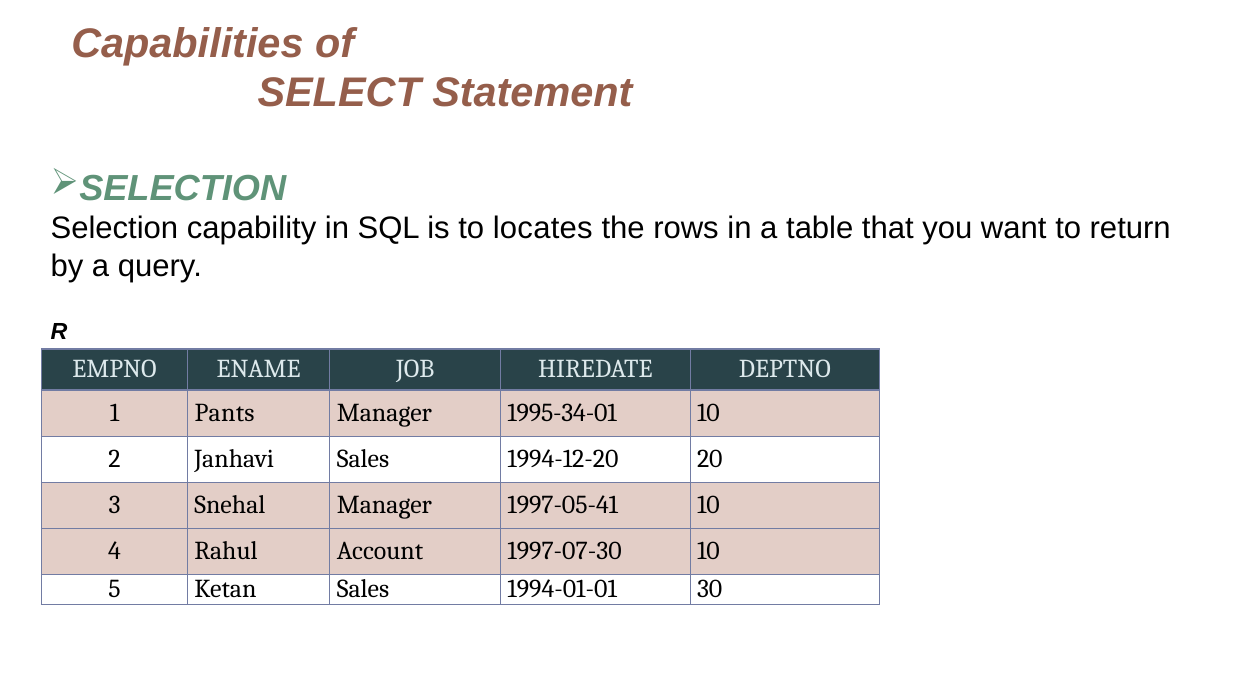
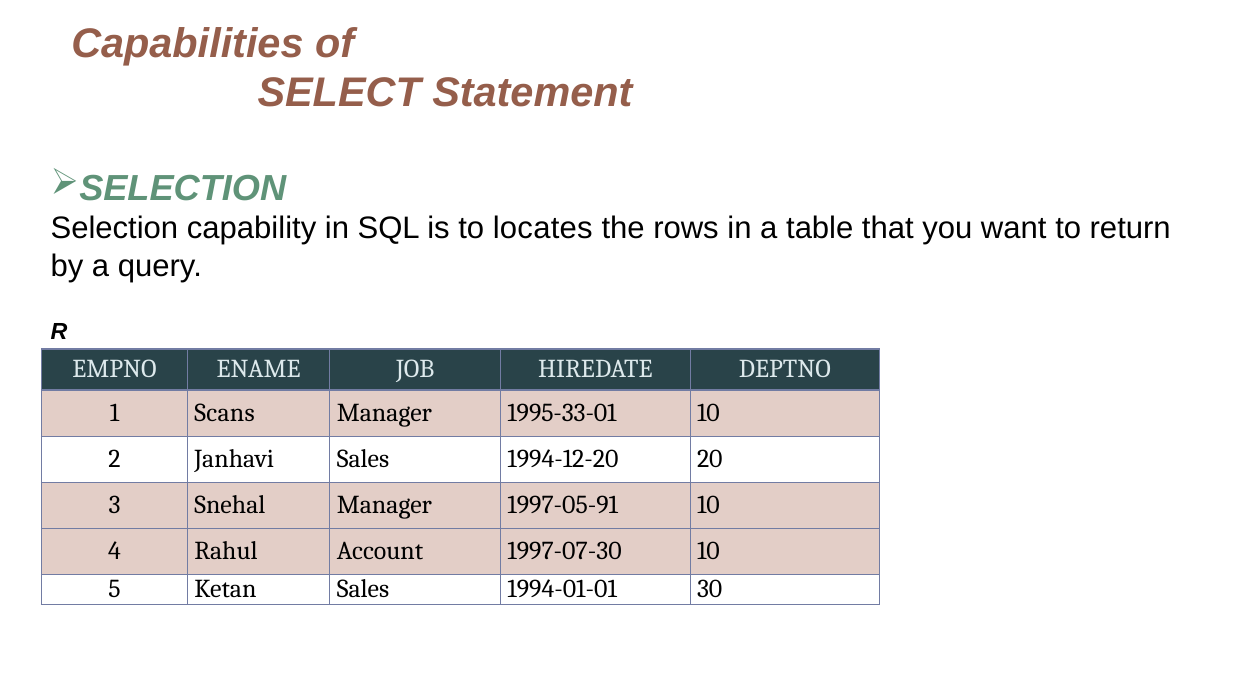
Pants: Pants -> Scans
1995-34-01: 1995-34-01 -> 1995-33-01
1997-05-41: 1997-05-41 -> 1997-05-91
